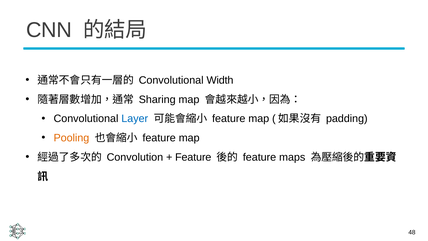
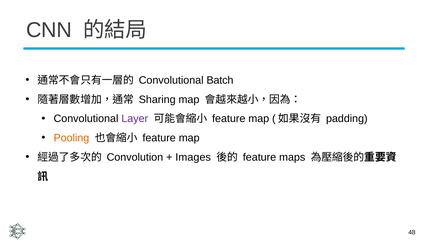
Width: Width -> Batch
Layer colour: blue -> purple
Feature at (193, 157): Feature -> Images
